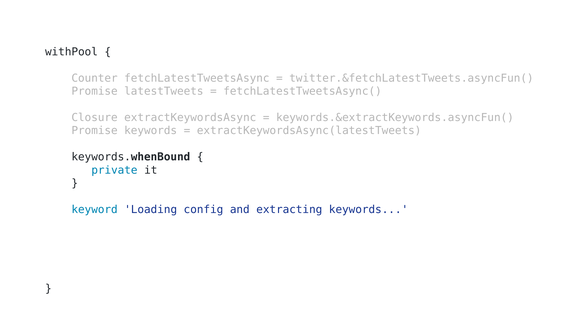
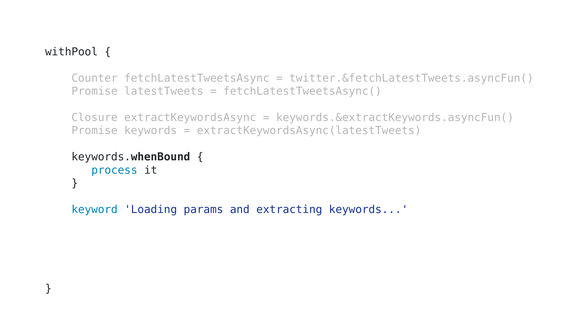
private: private -> process
config: config -> params
